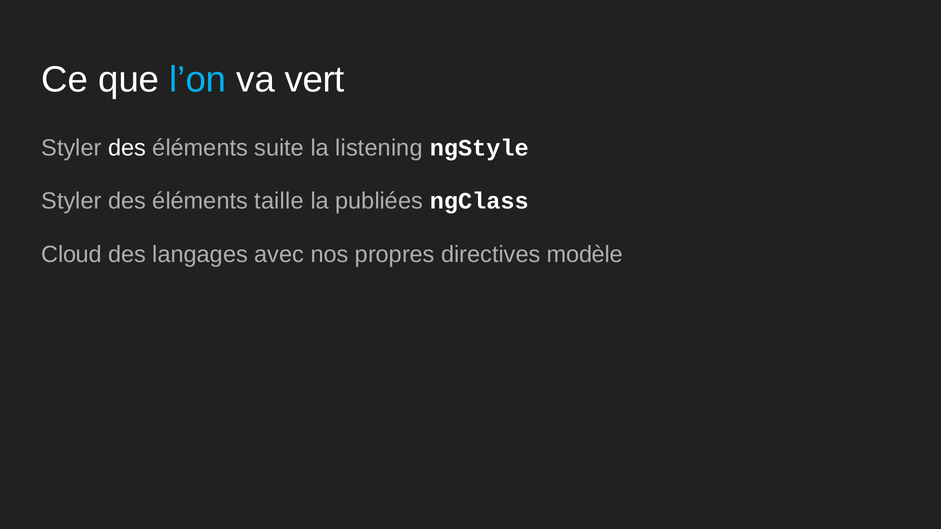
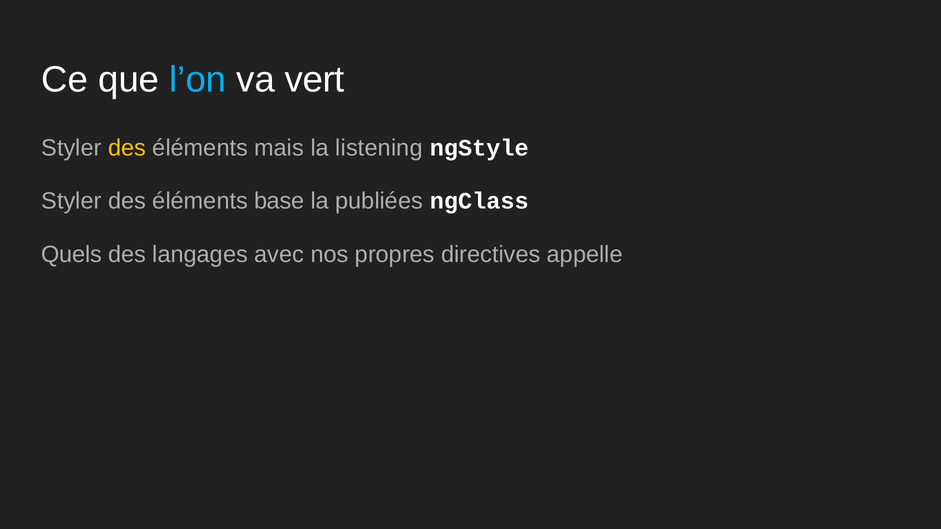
des at (127, 148) colour: white -> yellow
suite: suite -> mais
taille: taille -> base
Cloud: Cloud -> Quels
modèle: modèle -> appelle
